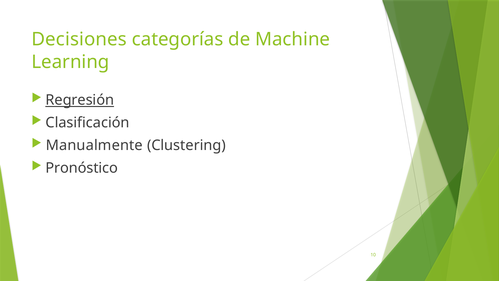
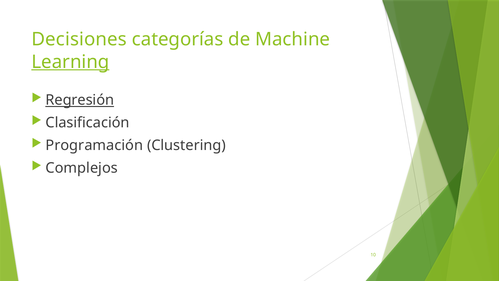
Learning underline: none -> present
Manualmente: Manualmente -> Programación
Pronóstico: Pronóstico -> Complejos
